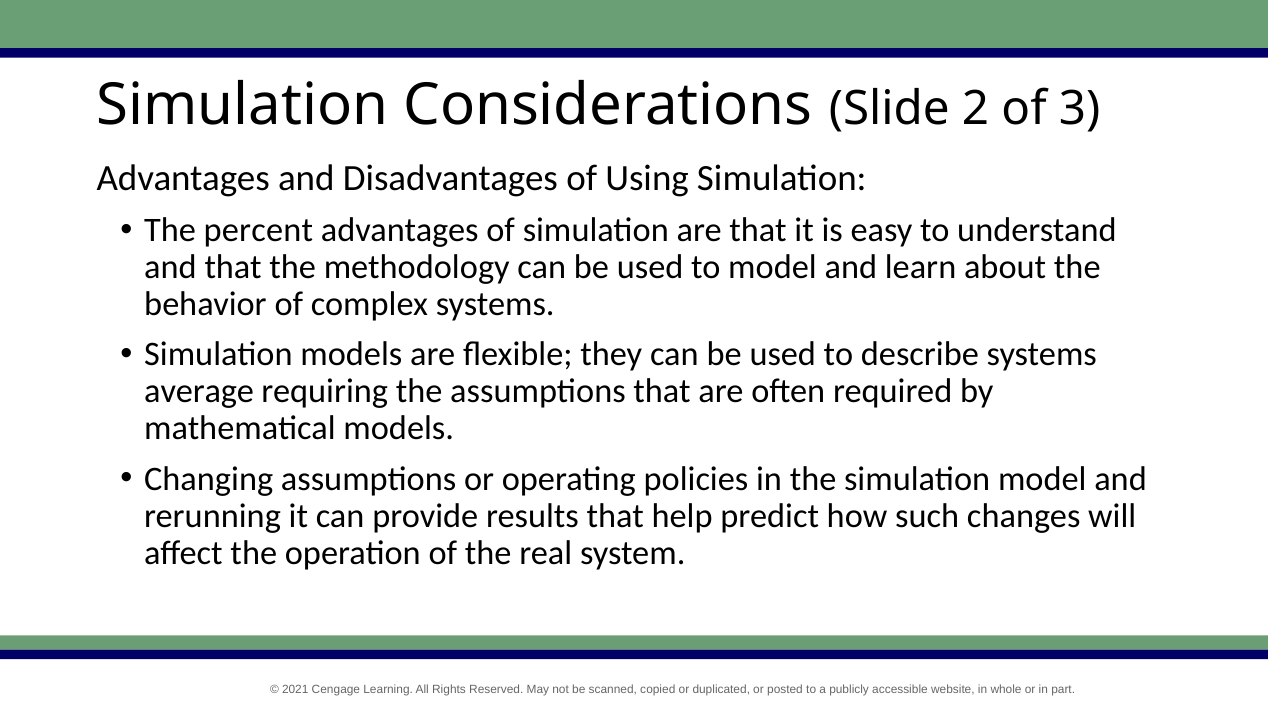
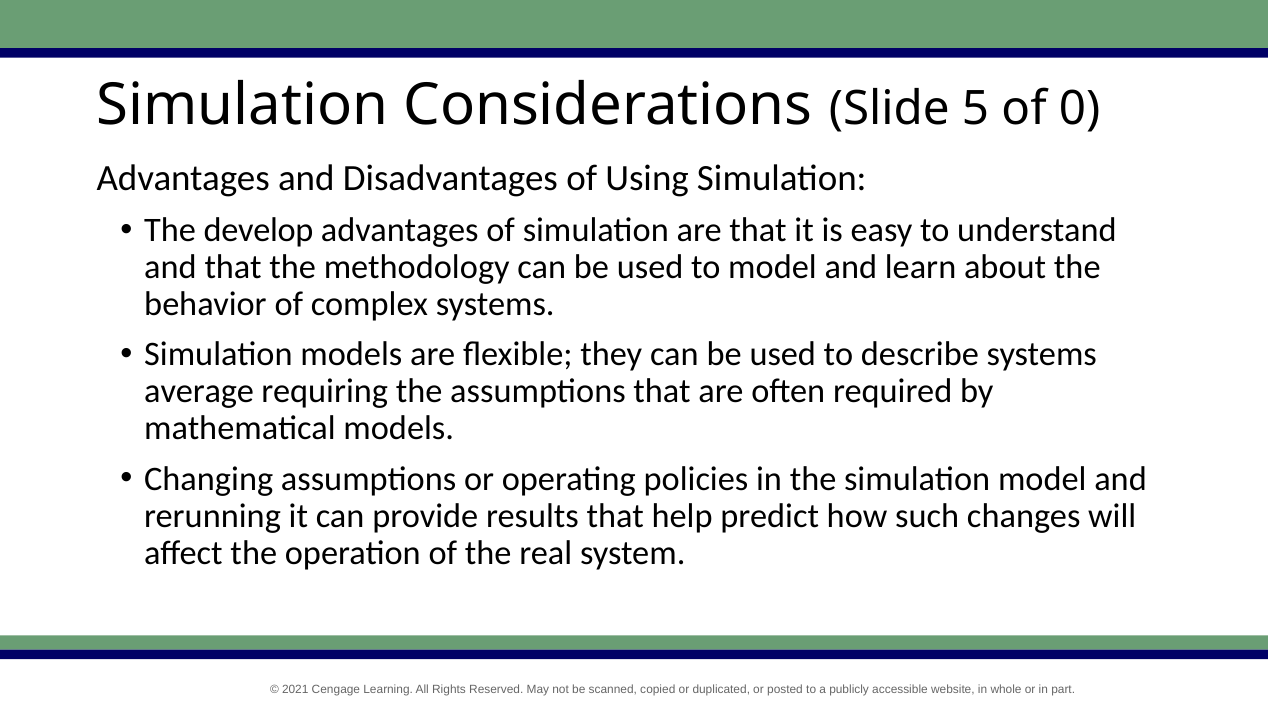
2: 2 -> 5
3: 3 -> 0
percent: percent -> develop
